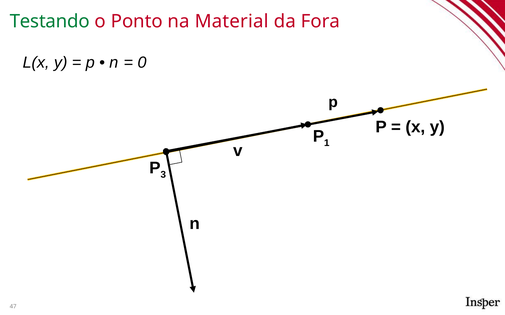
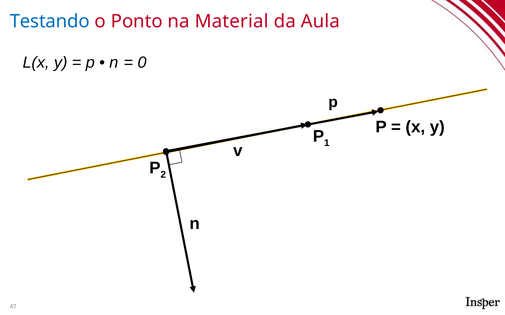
Testando colour: green -> blue
Fora: Fora -> Aula
3: 3 -> 2
